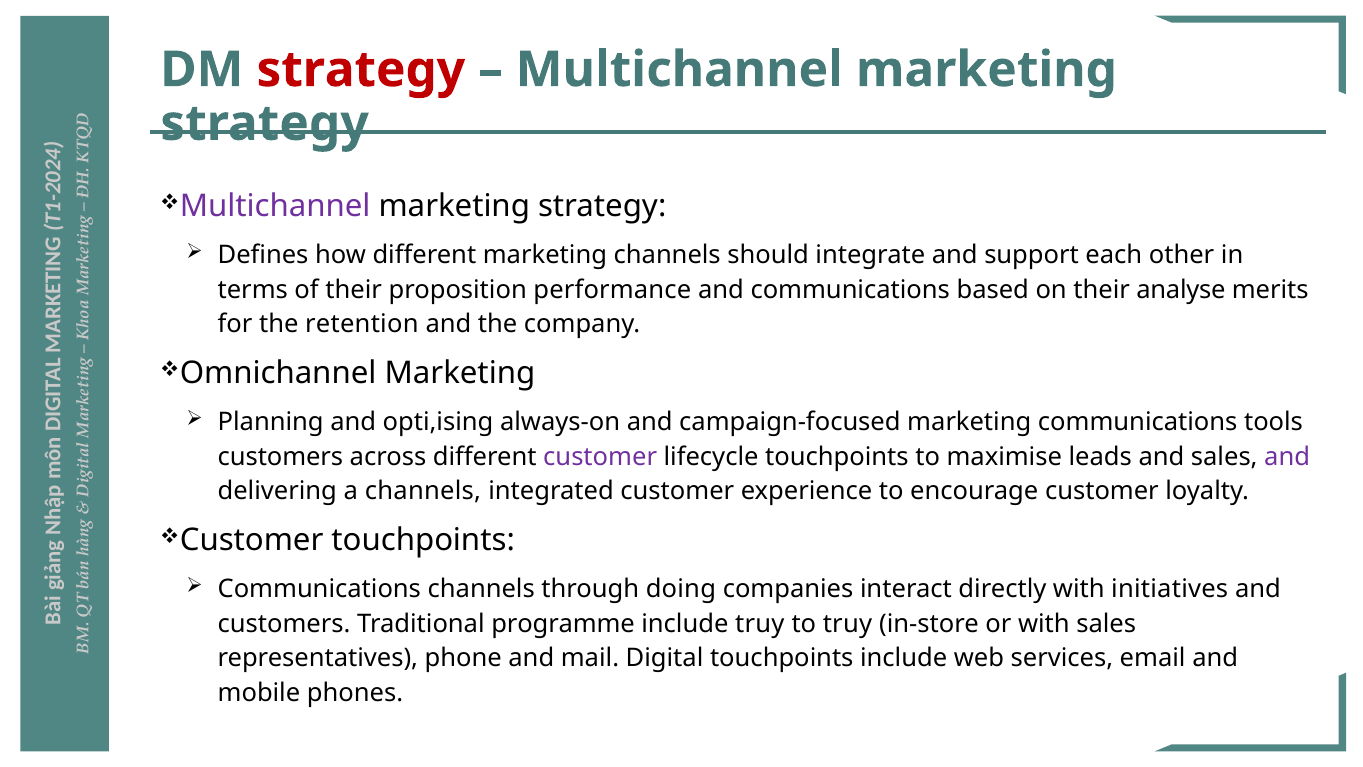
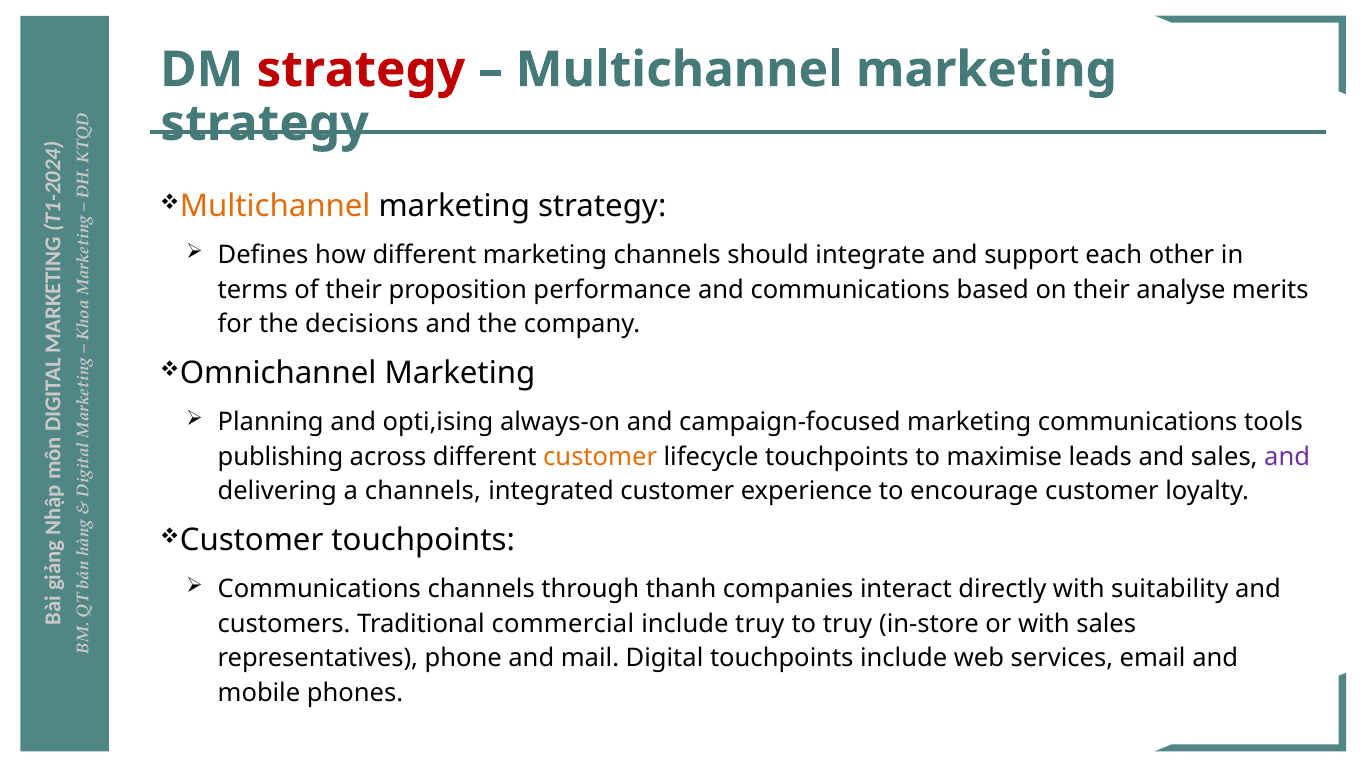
Multichannel at (275, 206) colour: purple -> orange
retention: retention -> decisions
customers at (280, 457): customers -> publishing
customer at (600, 457) colour: purple -> orange
doing: doing -> thanh
initiatives: initiatives -> suitability
programme: programme -> commercial
